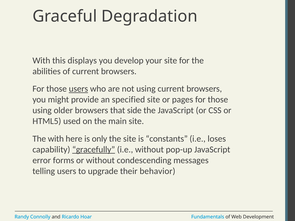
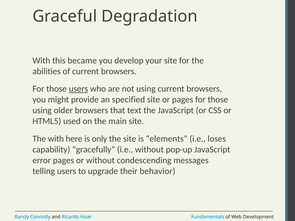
displays: displays -> became
side: side -> text
constants: constants -> elements
gracefully underline: present -> none
error forms: forms -> pages
